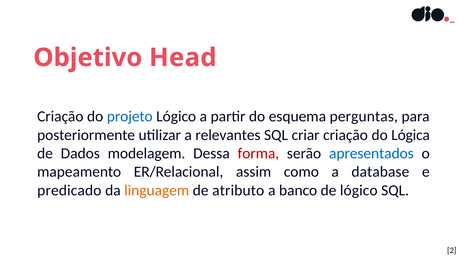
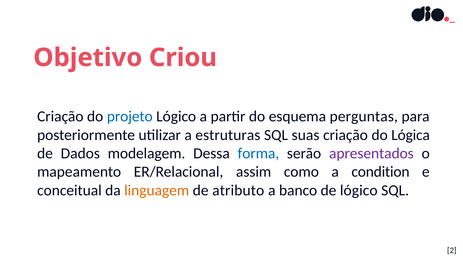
Head: Head -> Criou
relevantes: relevantes -> estruturas
criar: criar -> suas
forma colour: red -> blue
apresentados colour: blue -> purple
database: database -> condition
predicado: predicado -> conceitual
